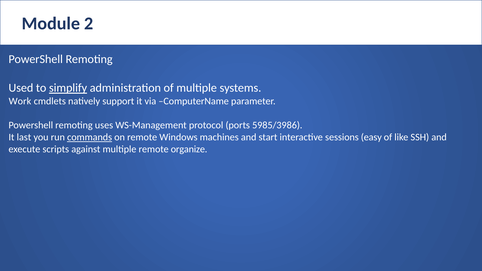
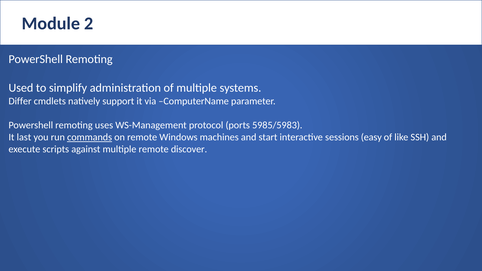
simplify underline: present -> none
Work: Work -> Differ
5985/3986: 5985/3986 -> 5985/5983
organize: organize -> discover
